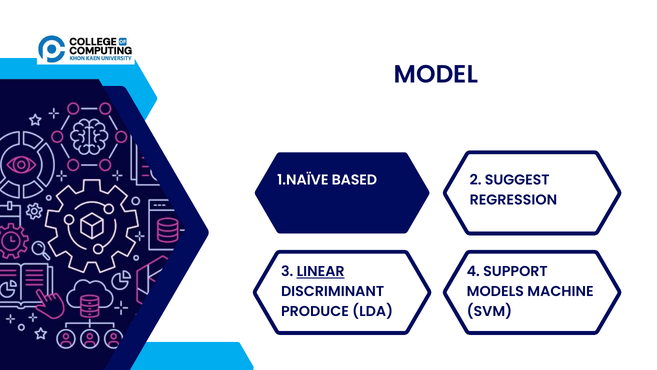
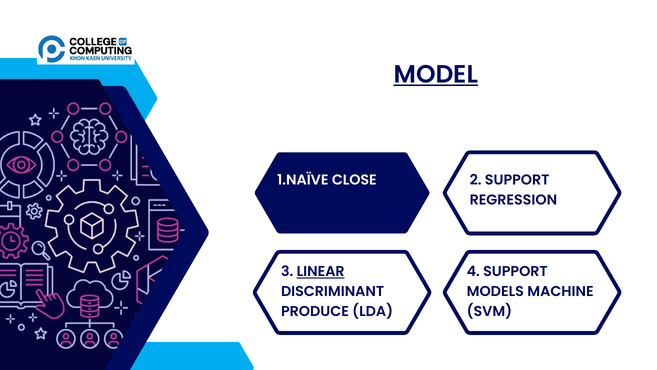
MODEL underline: none -> present
BASED: BASED -> CLOSE
2 SUGGEST: SUGGEST -> SUPPORT
